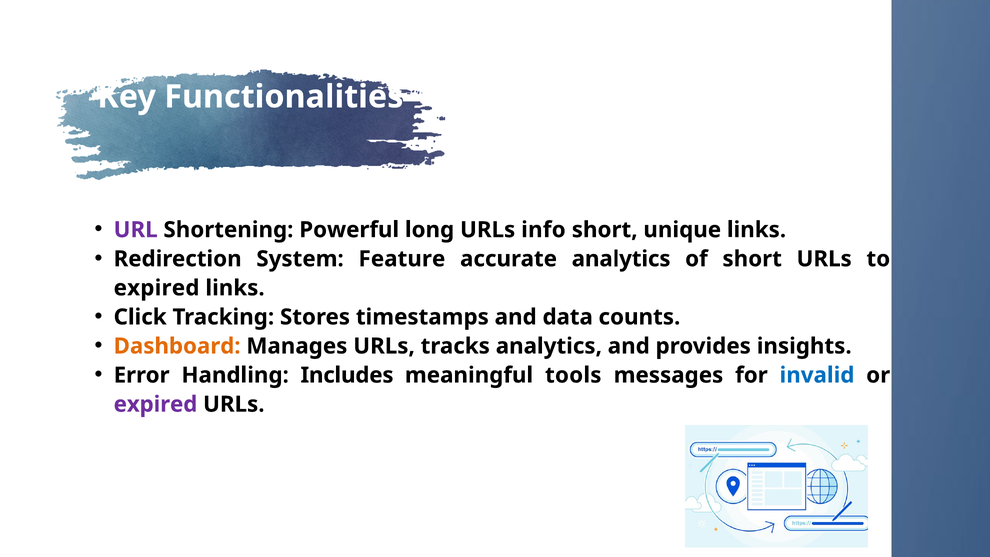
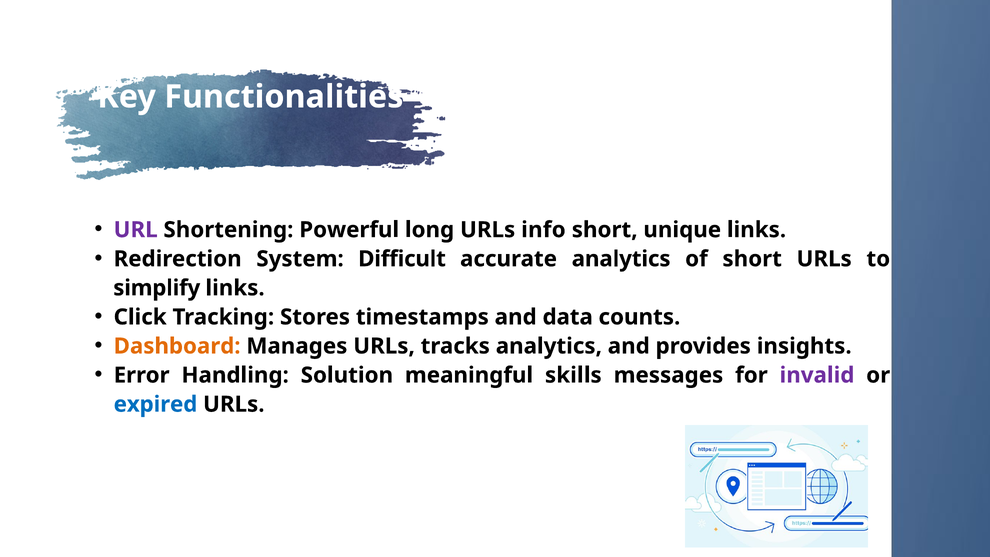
Feature: Feature -> Difficult
expired at (157, 288): expired -> simplify
Includes: Includes -> Solution
tools: tools -> skills
invalid colour: blue -> purple
expired at (155, 404) colour: purple -> blue
